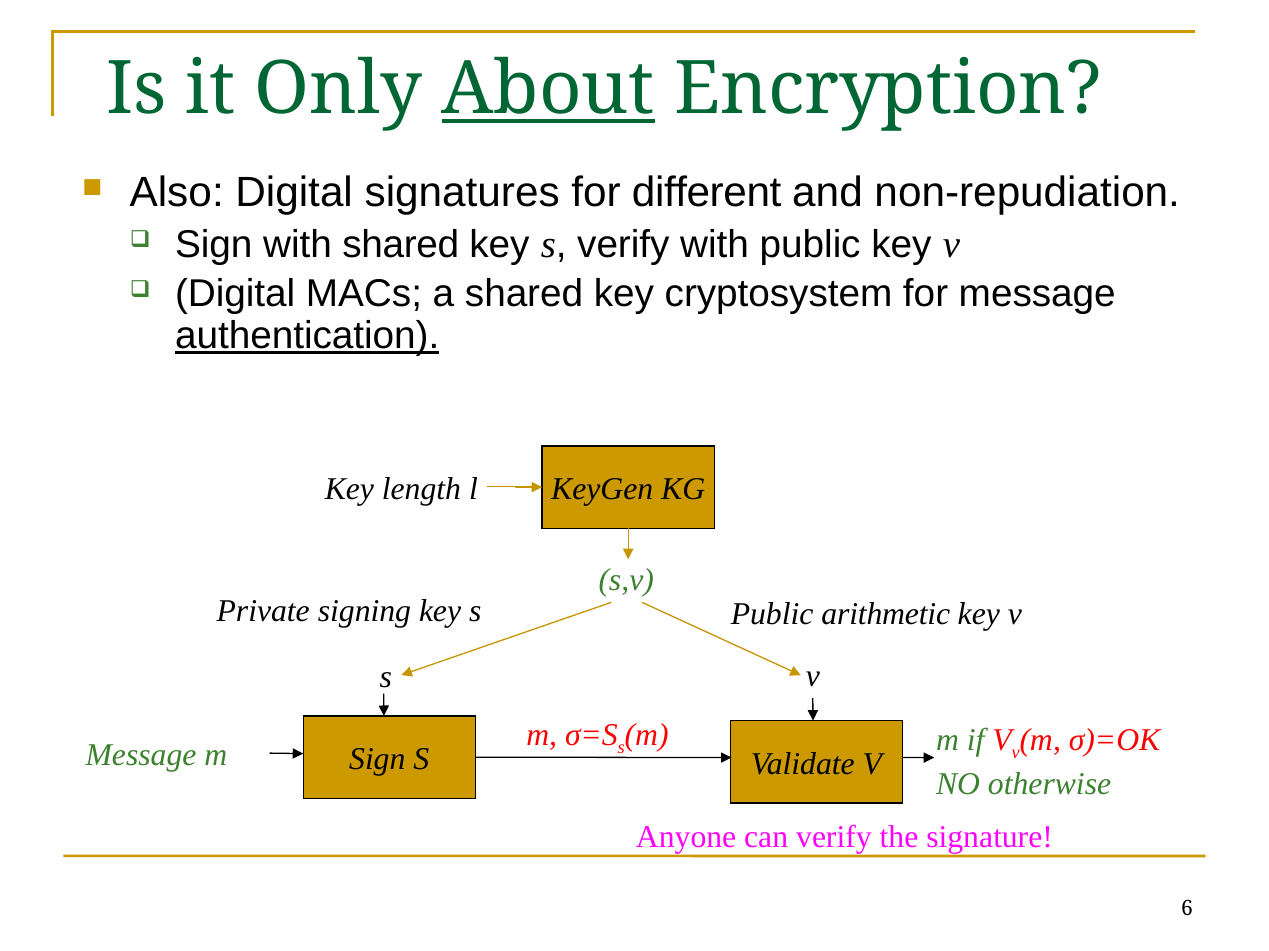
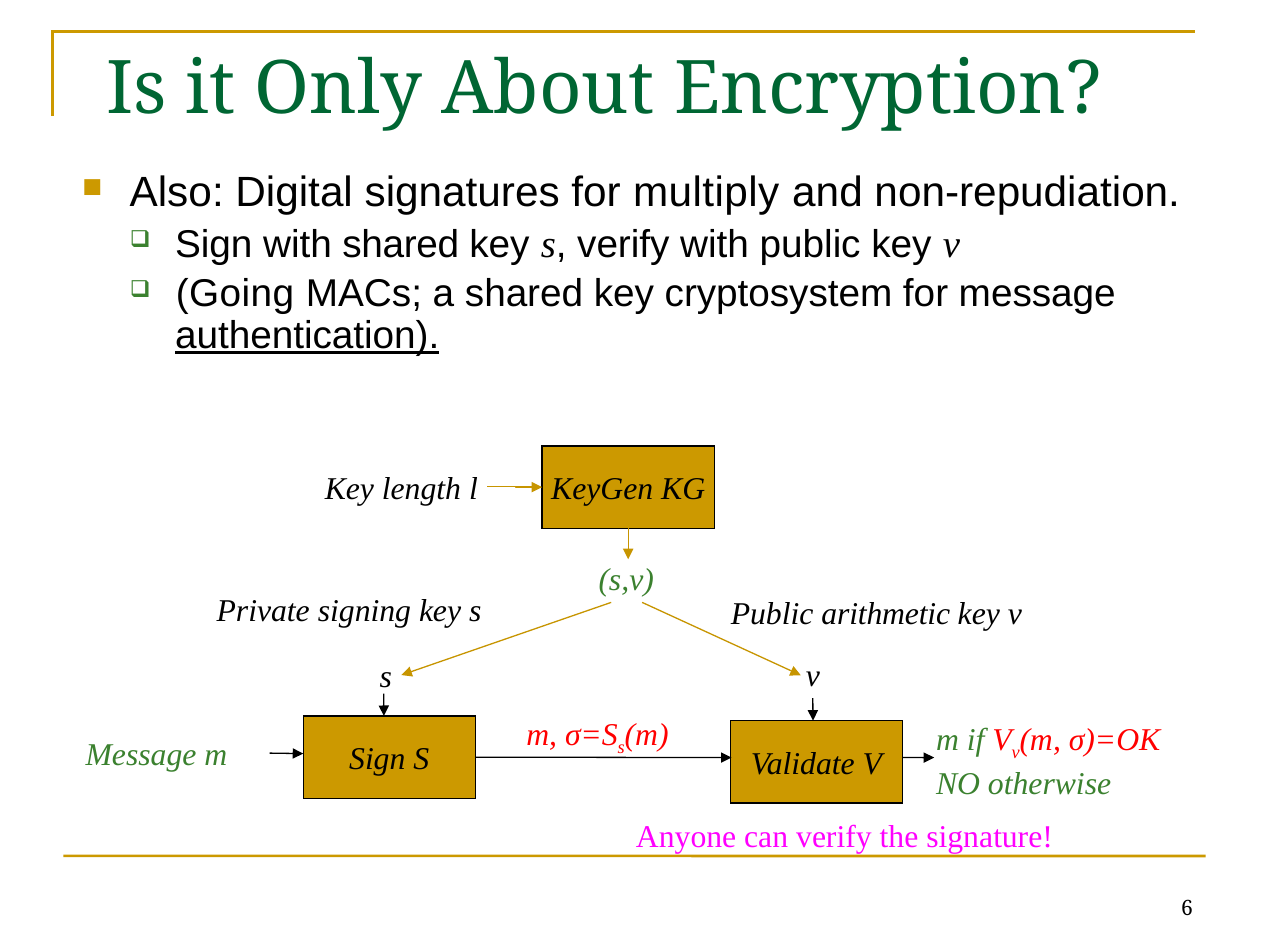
About underline: present -> none
different: different -> multiply
Digital at (235, 294): Digital -> Going
